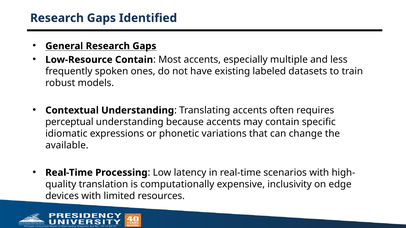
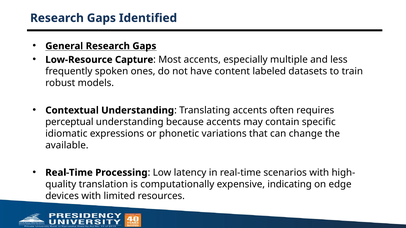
Low-Resource Contain: Contain -> Capture
existing: existing -> content
inclusivity: inclusivity -> indicating
